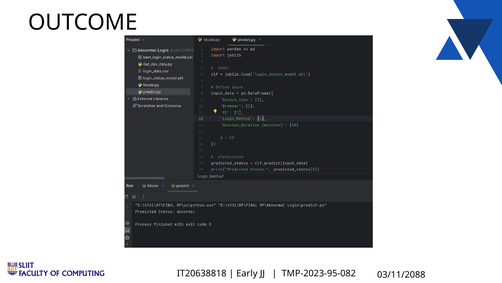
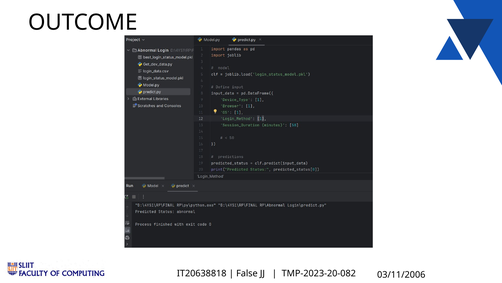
Early: Early -> False
TMP-2023-95-082: TMP-2023-95-082 -> TMP-2023-20-082
03/11/2088: 03/11/2088 -> 03/11/2006
